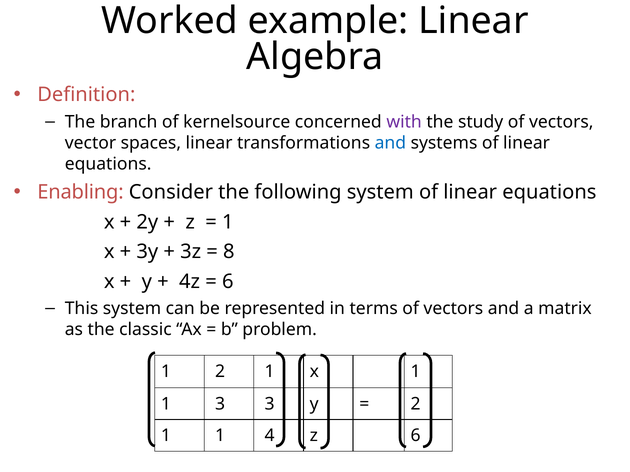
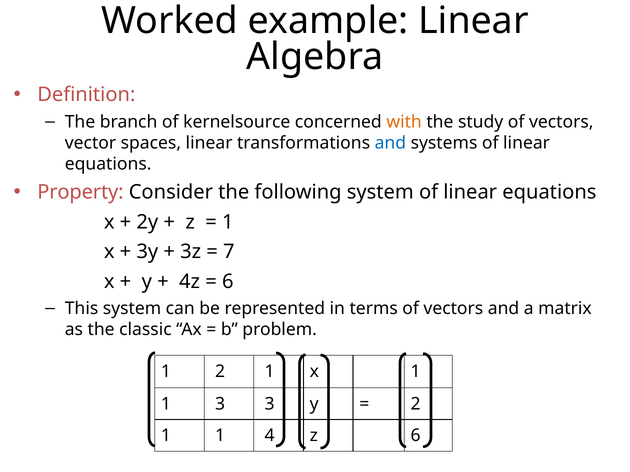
with colour: purple -> orange
Enabling: Enabling -> Property
8: 8 -> 7
